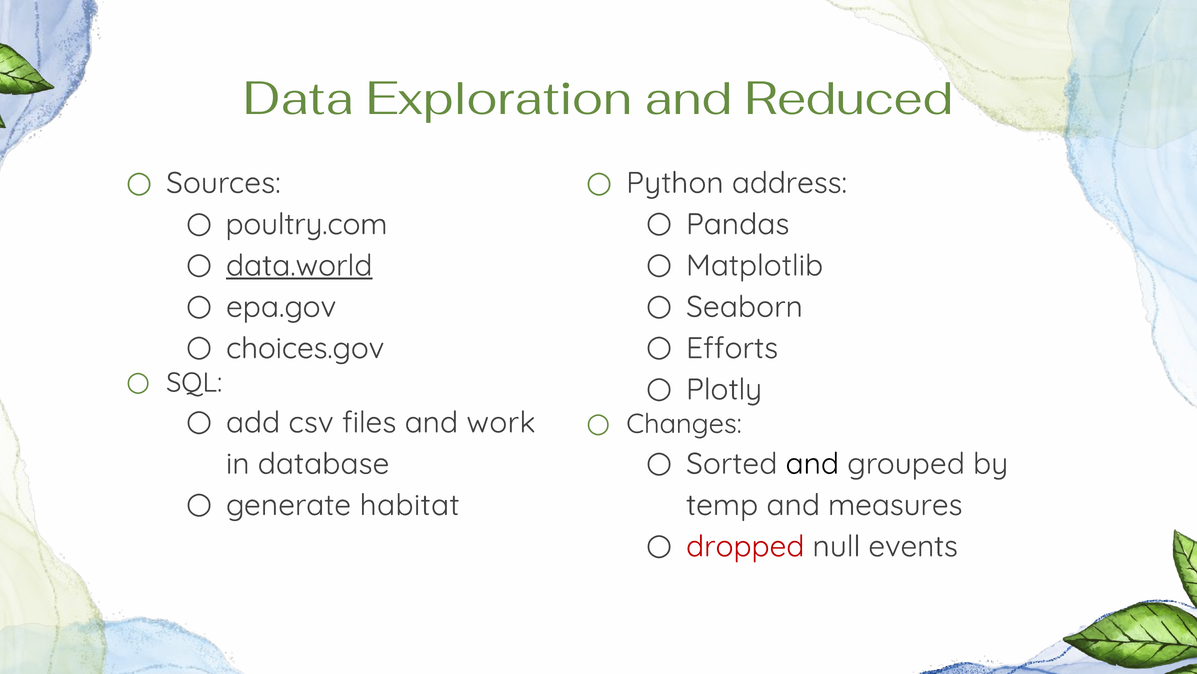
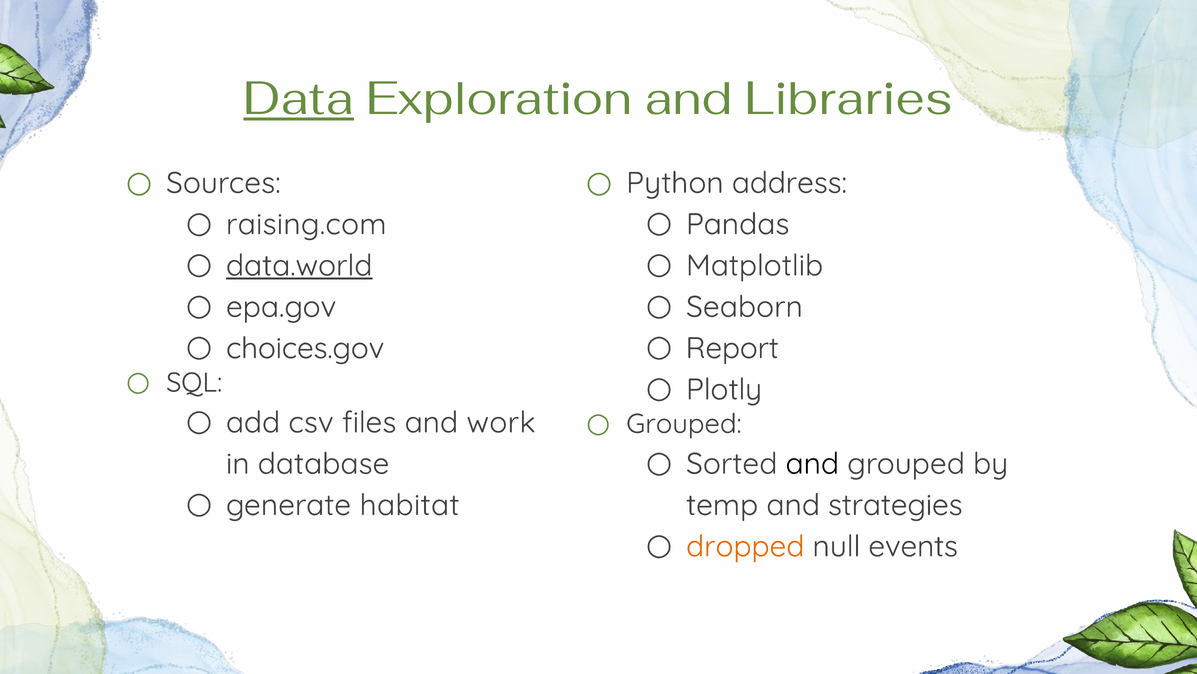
Data underline: none -> present
Reduced: Reduced -> Libraries
poultry.com: poultry.com -> raising.com
Efforts: Efforts -> Report
Changes at (684, 423): Changes -> Grouped
measures: measures -> strategies
dropped colour: red -> orange
